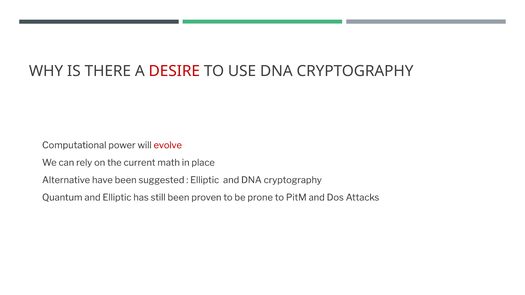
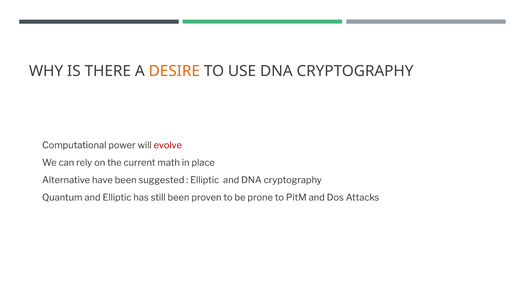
DESIRE colour: red -> orange
